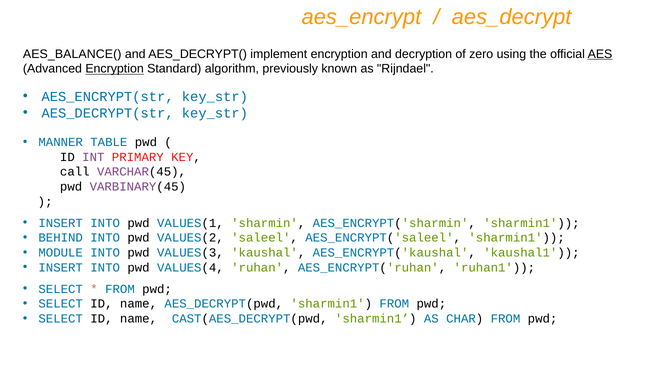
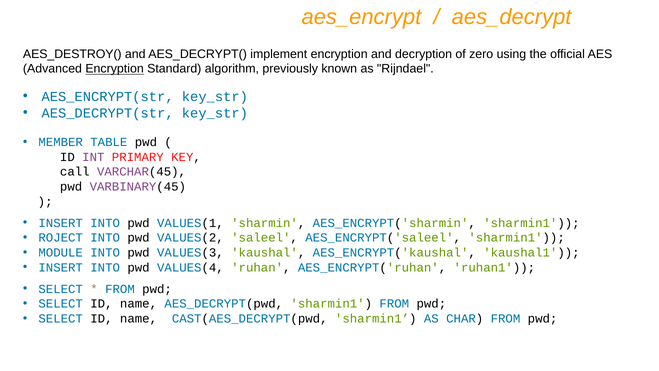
AES_BALANCE(: AES_BALANCE( -> AES_DESTROY(
AES underline: present -> none
MANNER: MANNER -> MEMBER
BEHIND: BEHIND -> ROJECT
